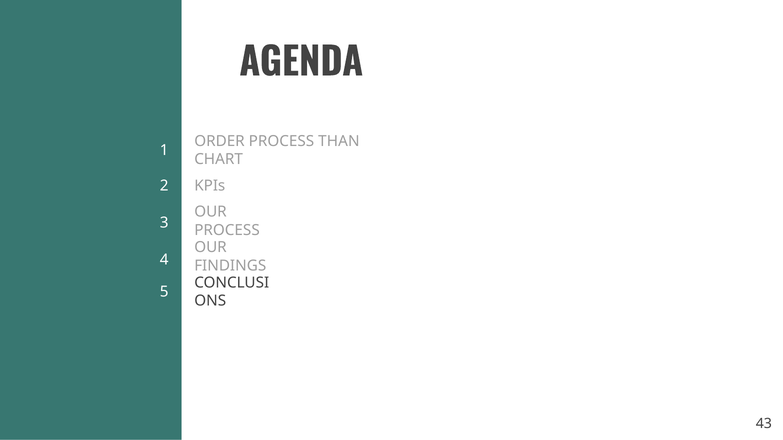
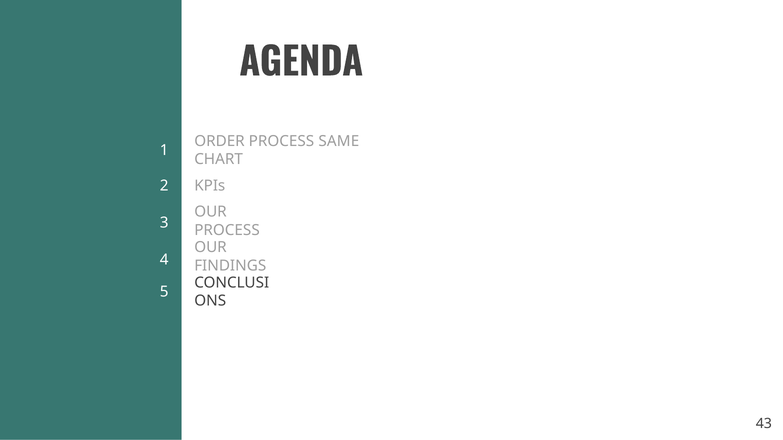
THAN: THAN -> SAME
